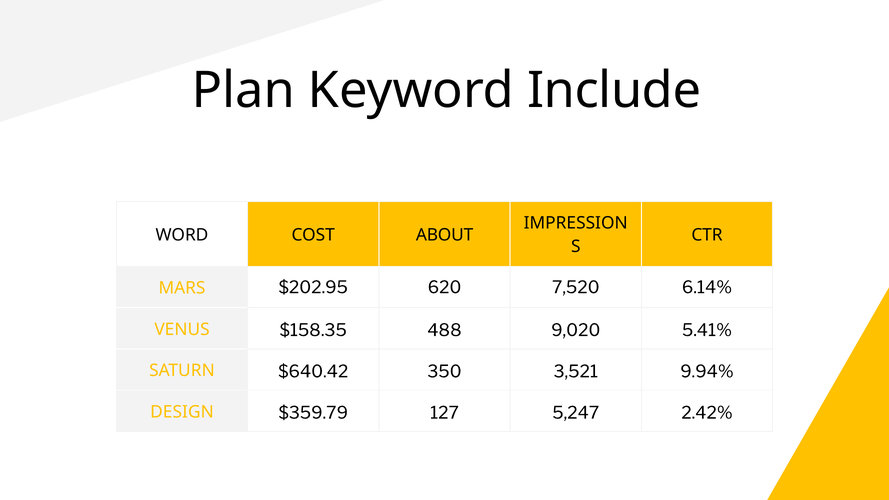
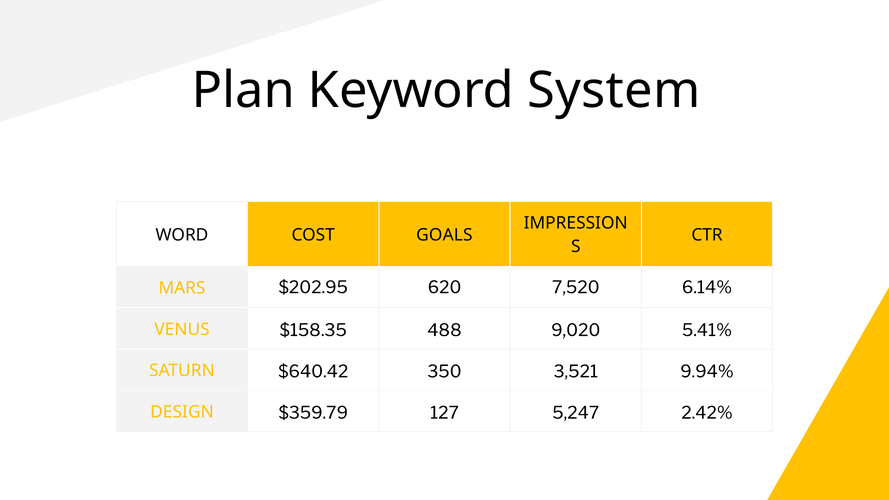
Include: Include -> System
ABOUT: ABOUT -> GOALS
